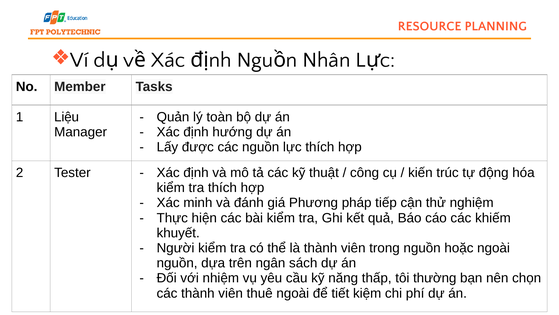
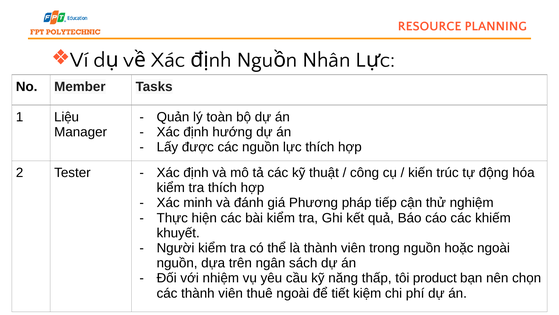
thường: thường -> product
